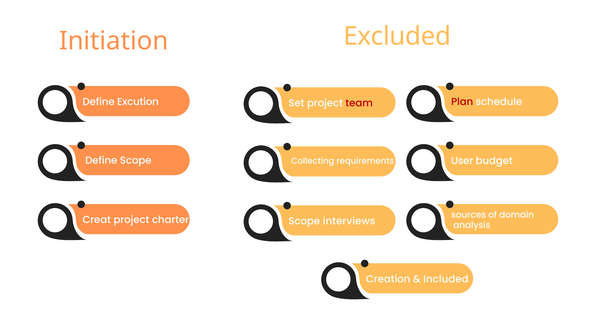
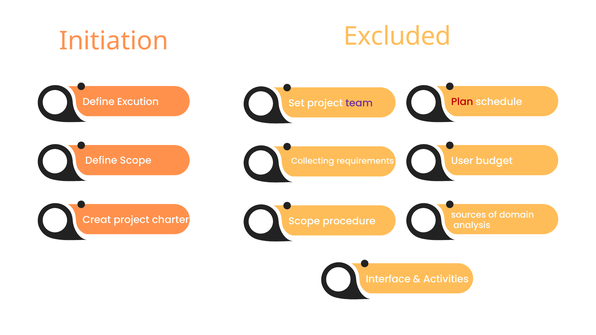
team colour: red -> purple
interviews: interviews -> procedure
Creation: Creation -> Interface
Included: Included -> Activities
